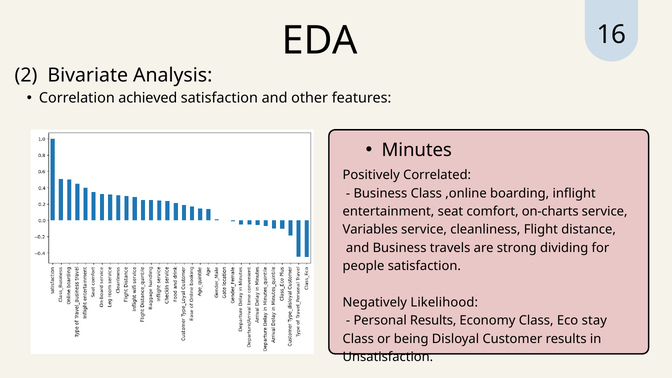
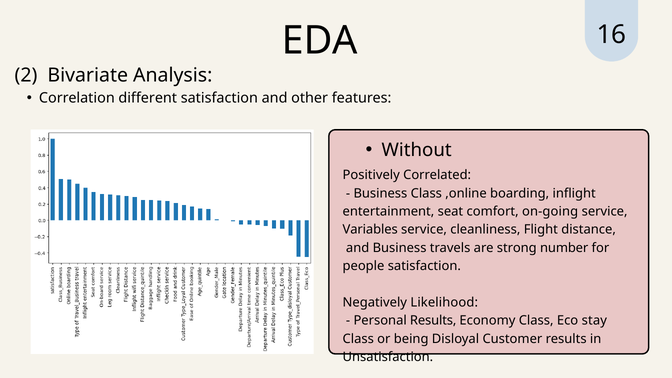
achieved: achieved -> different
Minutes: Minutes -> Without
on-charts: on-charts -> on-going
dividing: dividing -> number
